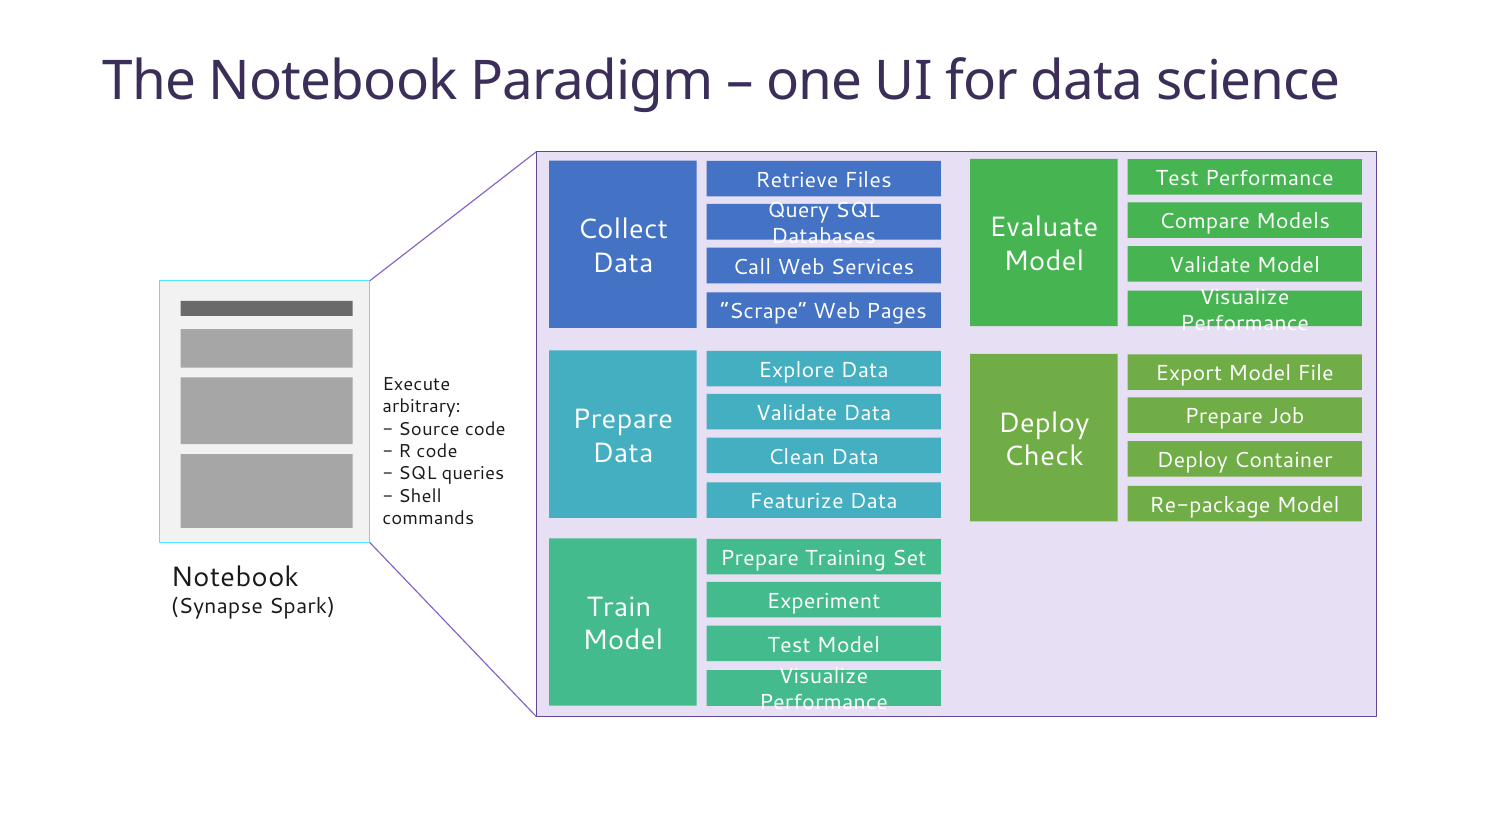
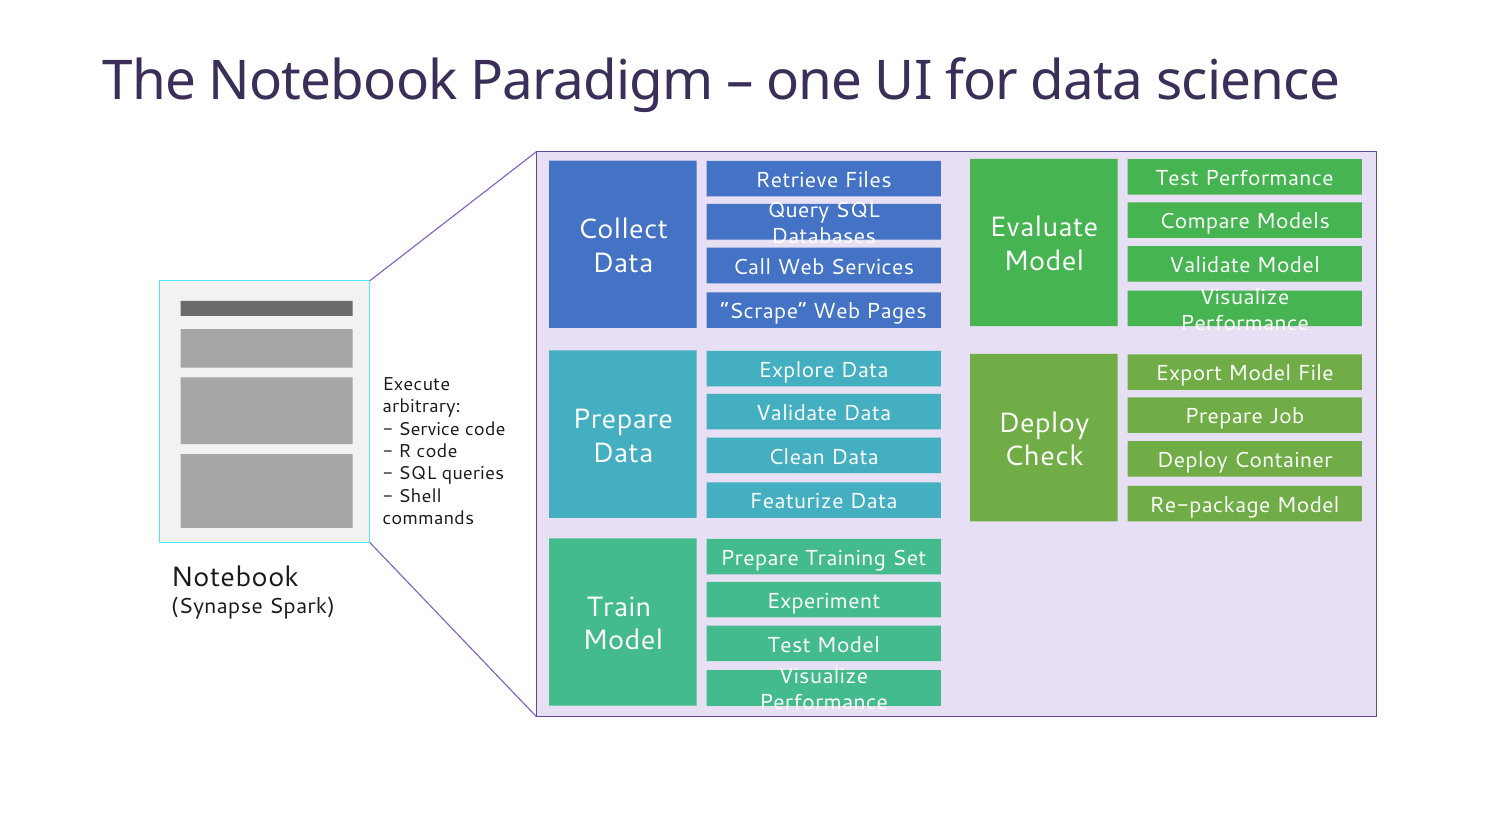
Source: Source -> Service
